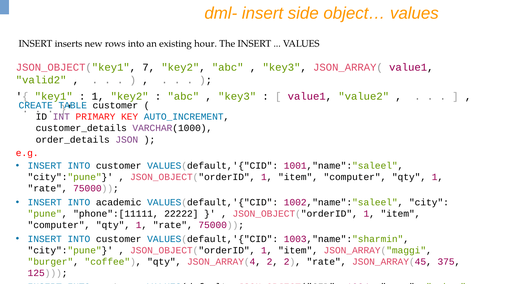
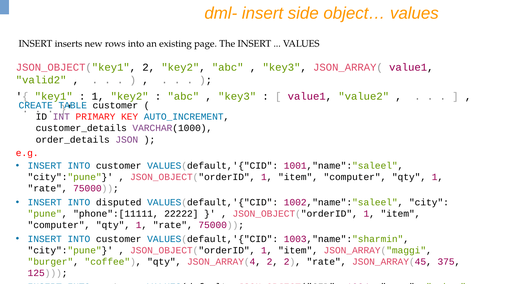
hour: hour -> page
JSON_OBJECT("key1 7: 7 -> 2
academic: academic -> disputed
